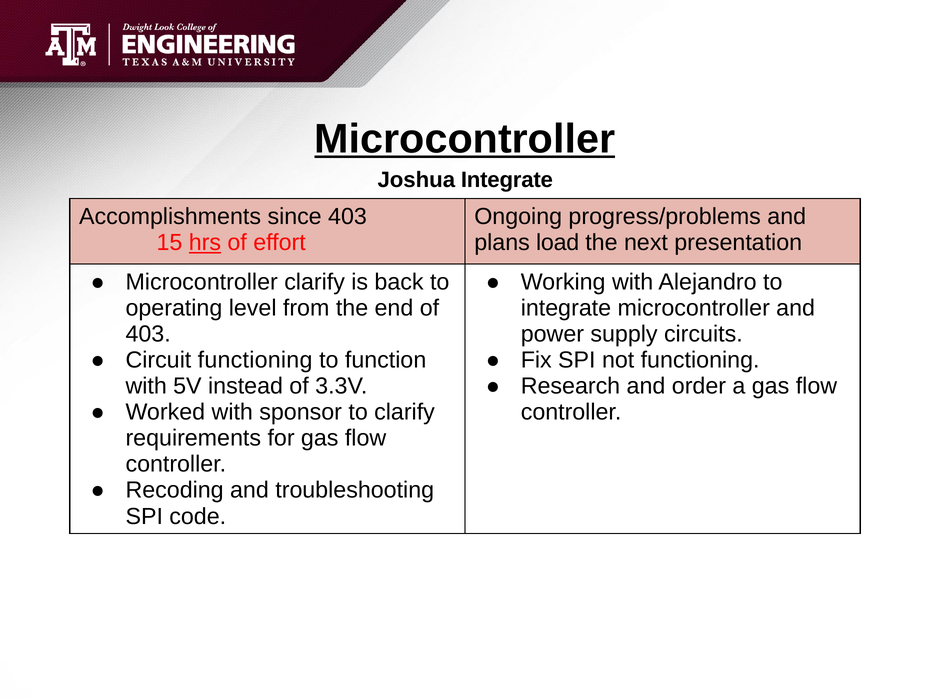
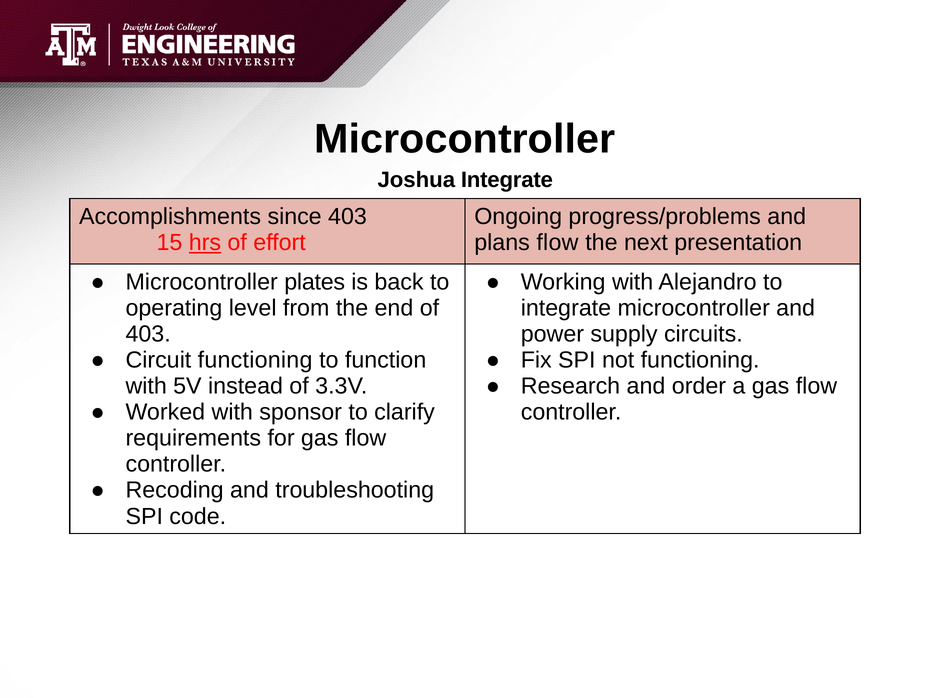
Microcontroller at (465, 139) underline: present -> none
plans load: load -> flow
Microcontroller clarify: clarify -> plates
